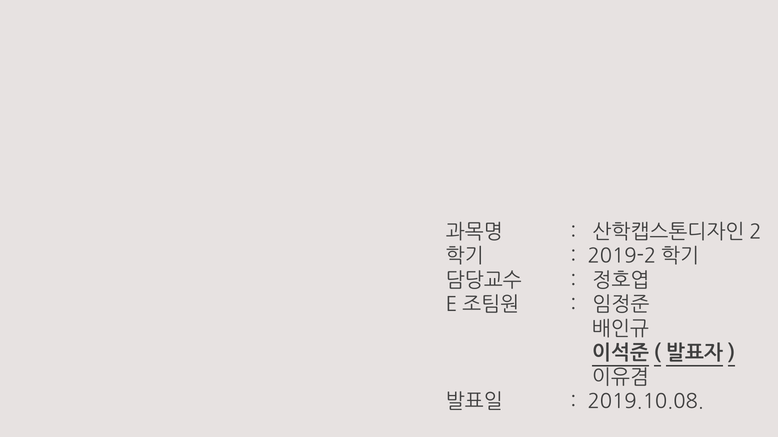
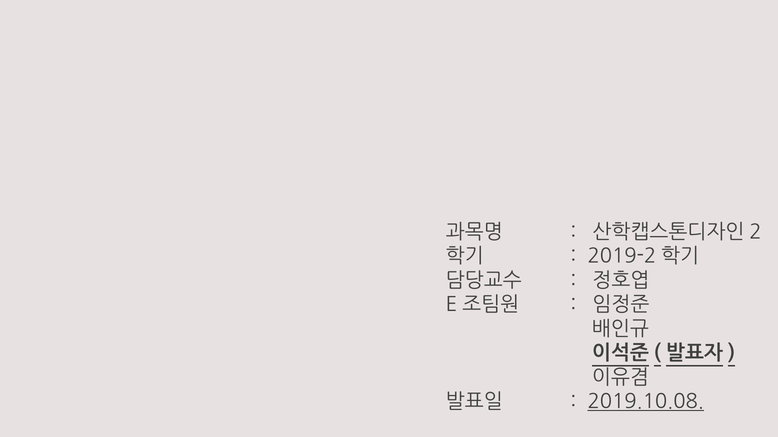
2019.10.08 underline: none -> present
